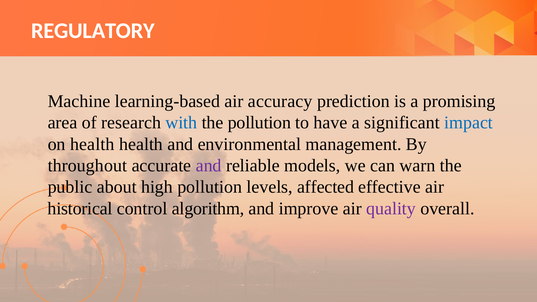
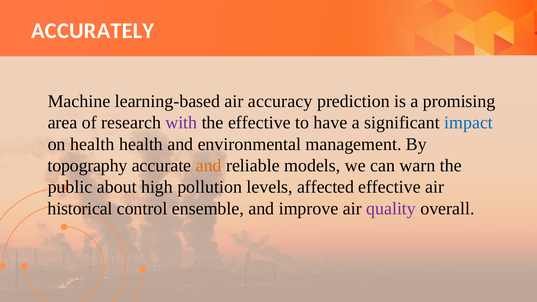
REGULATORY: REGULATORY -> ACCURATELY
with colour: blue -> purple
the pollution: pollution -> effective
throughout: throughout -> topography
and at (209, 166) colour: purple -> orange
algorithm: algorithm -> ensemble
